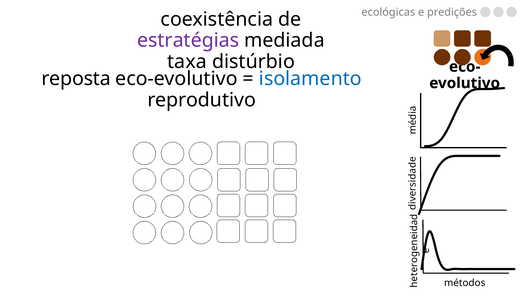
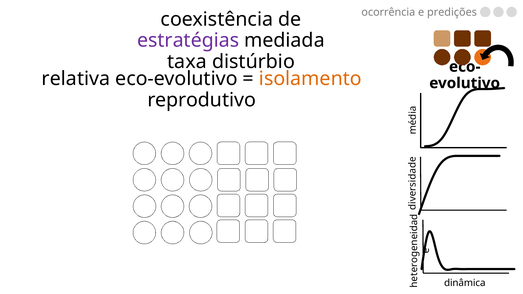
ecológicas: ecológicas -> ocorrência
reposta: reposta -> relativa
isolamento colour: blue -> orange
métodos: métodos -> dinâmica
